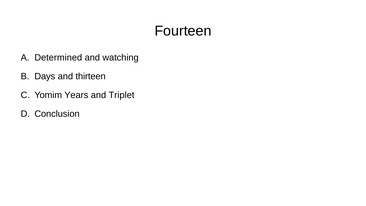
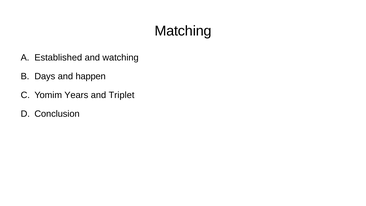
Fourteen: Fourteen -> Matching
Determined: Determined -> Established
thirteen: thirteen -> happen
